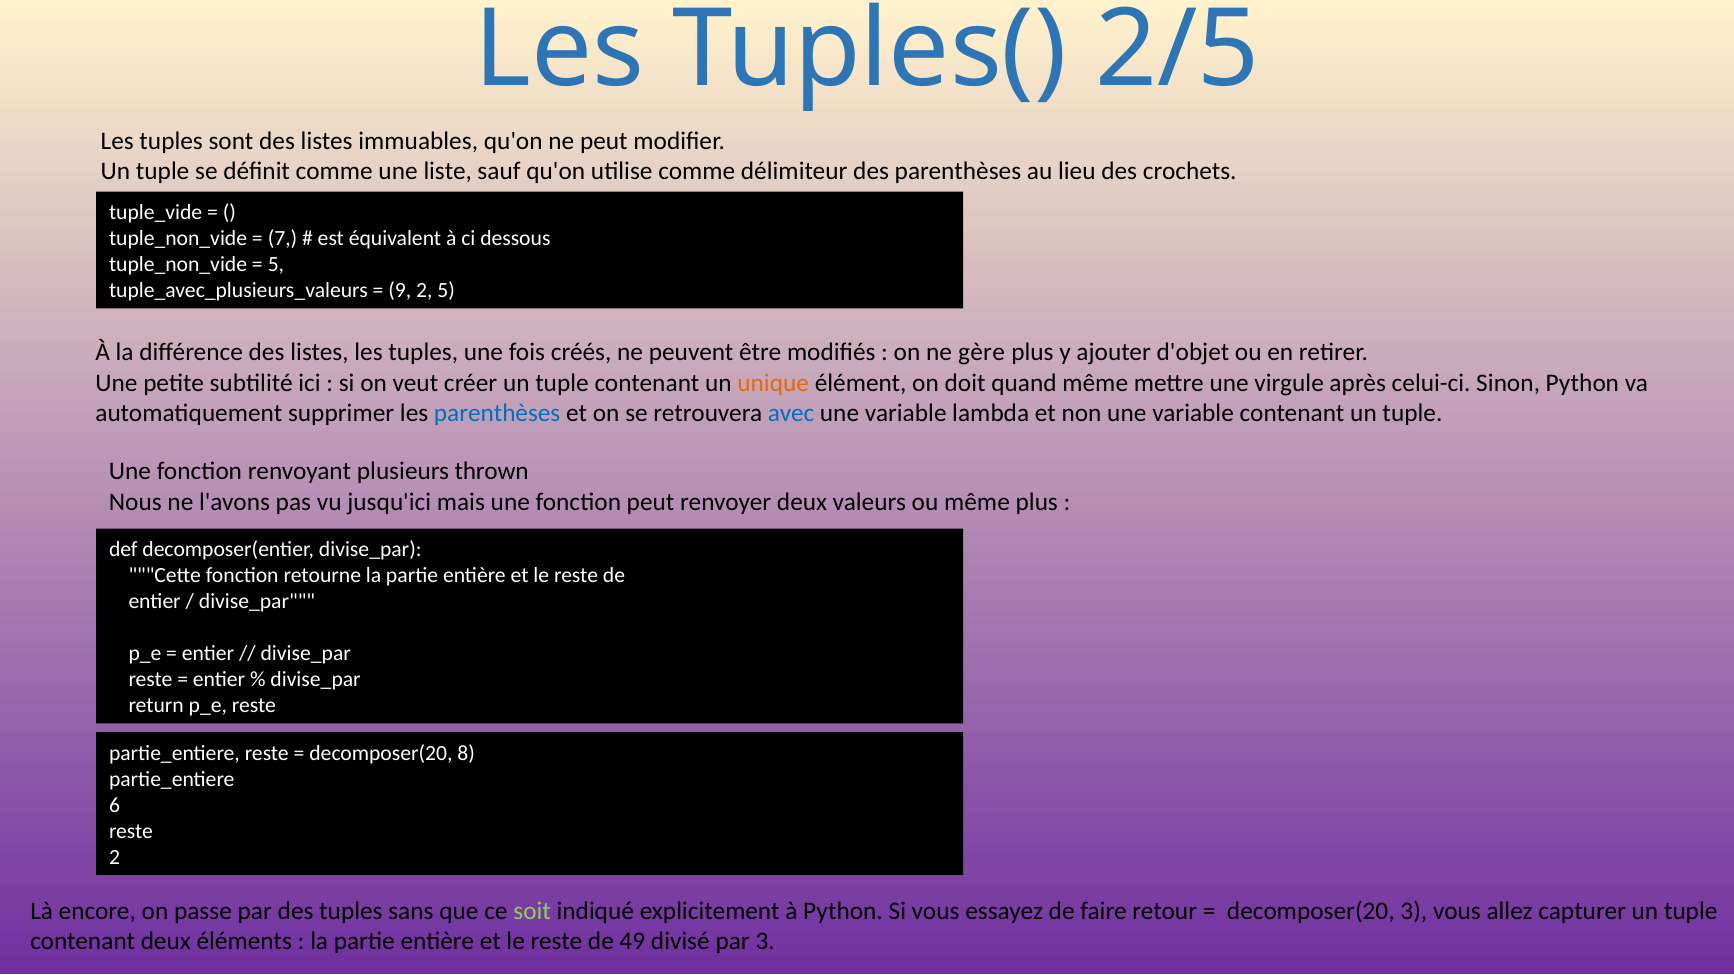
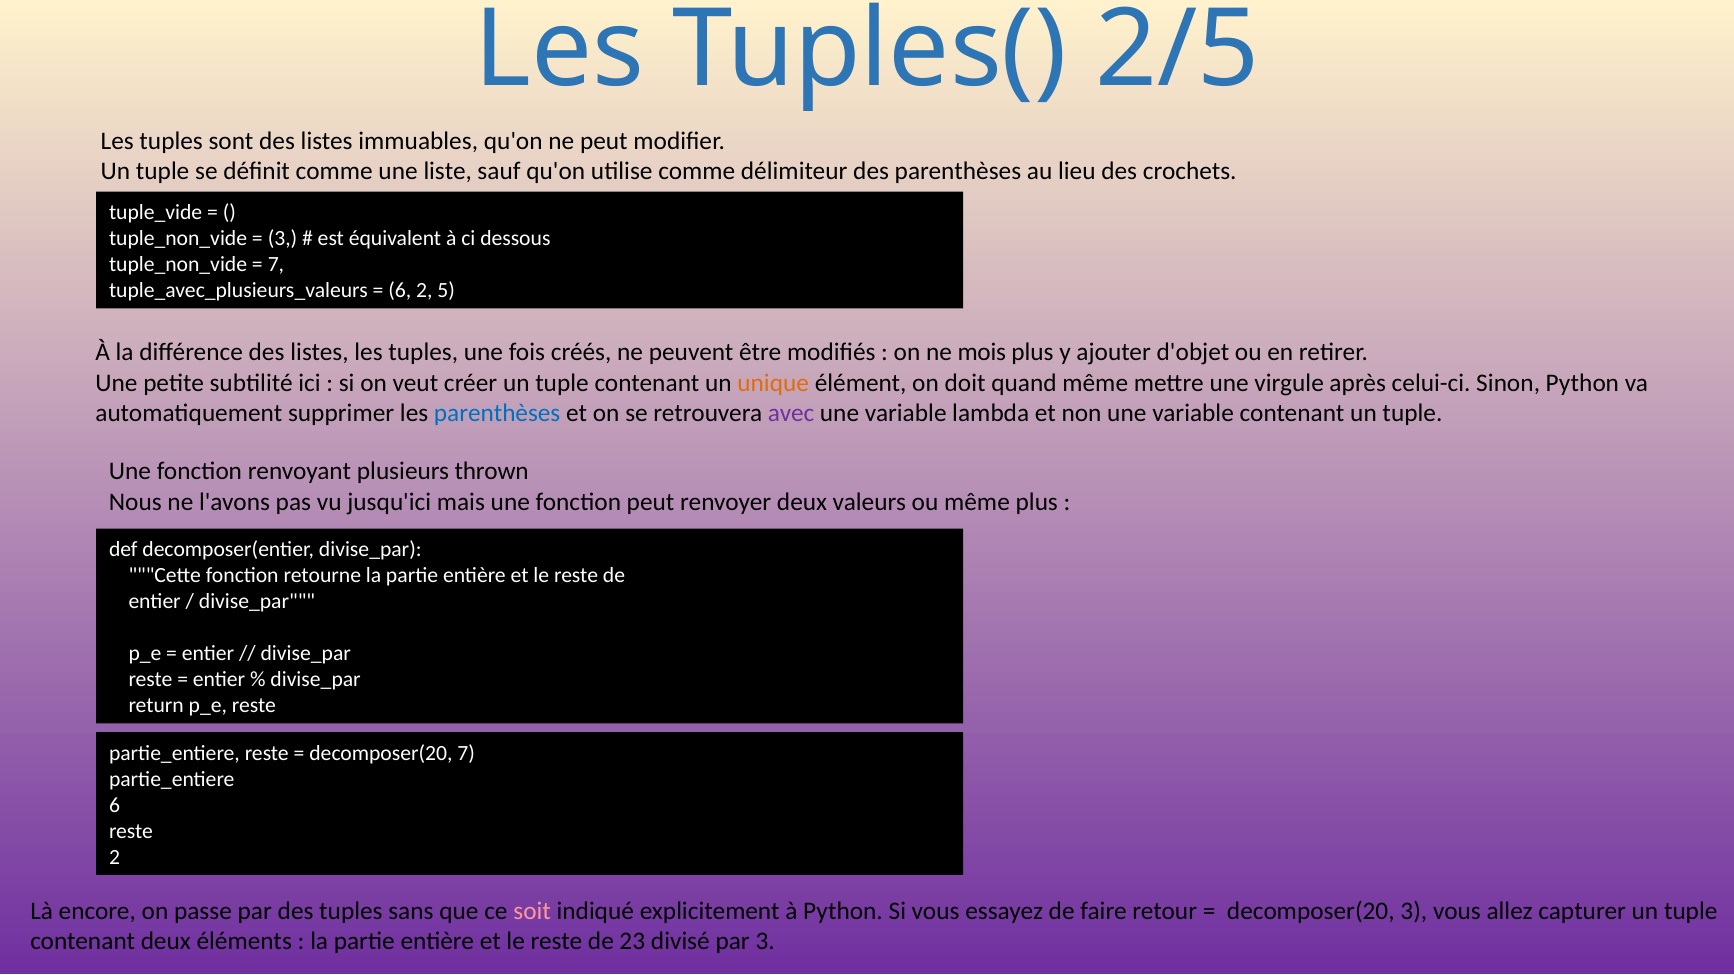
7 at (283, 239): 7 -> 3
5 at (276, 265): 5 -> 7
9 at (400, 291): 9 -> 6
gère: gère -> mois
avec colour: blue -> purple
decomposer(20 8: 8 -> 7
soit colour: light green -> pink
49: 49 -> 23
